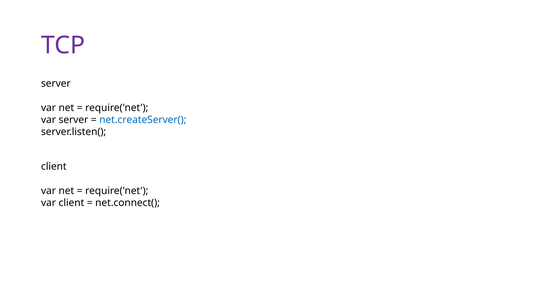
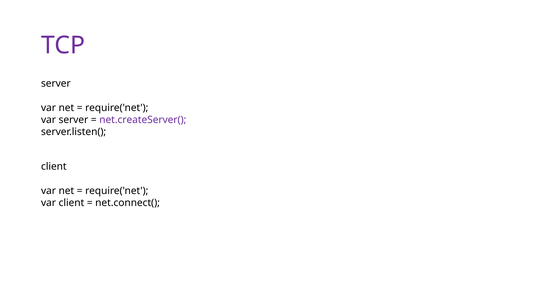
net.createServer( colour: blue -> purple
